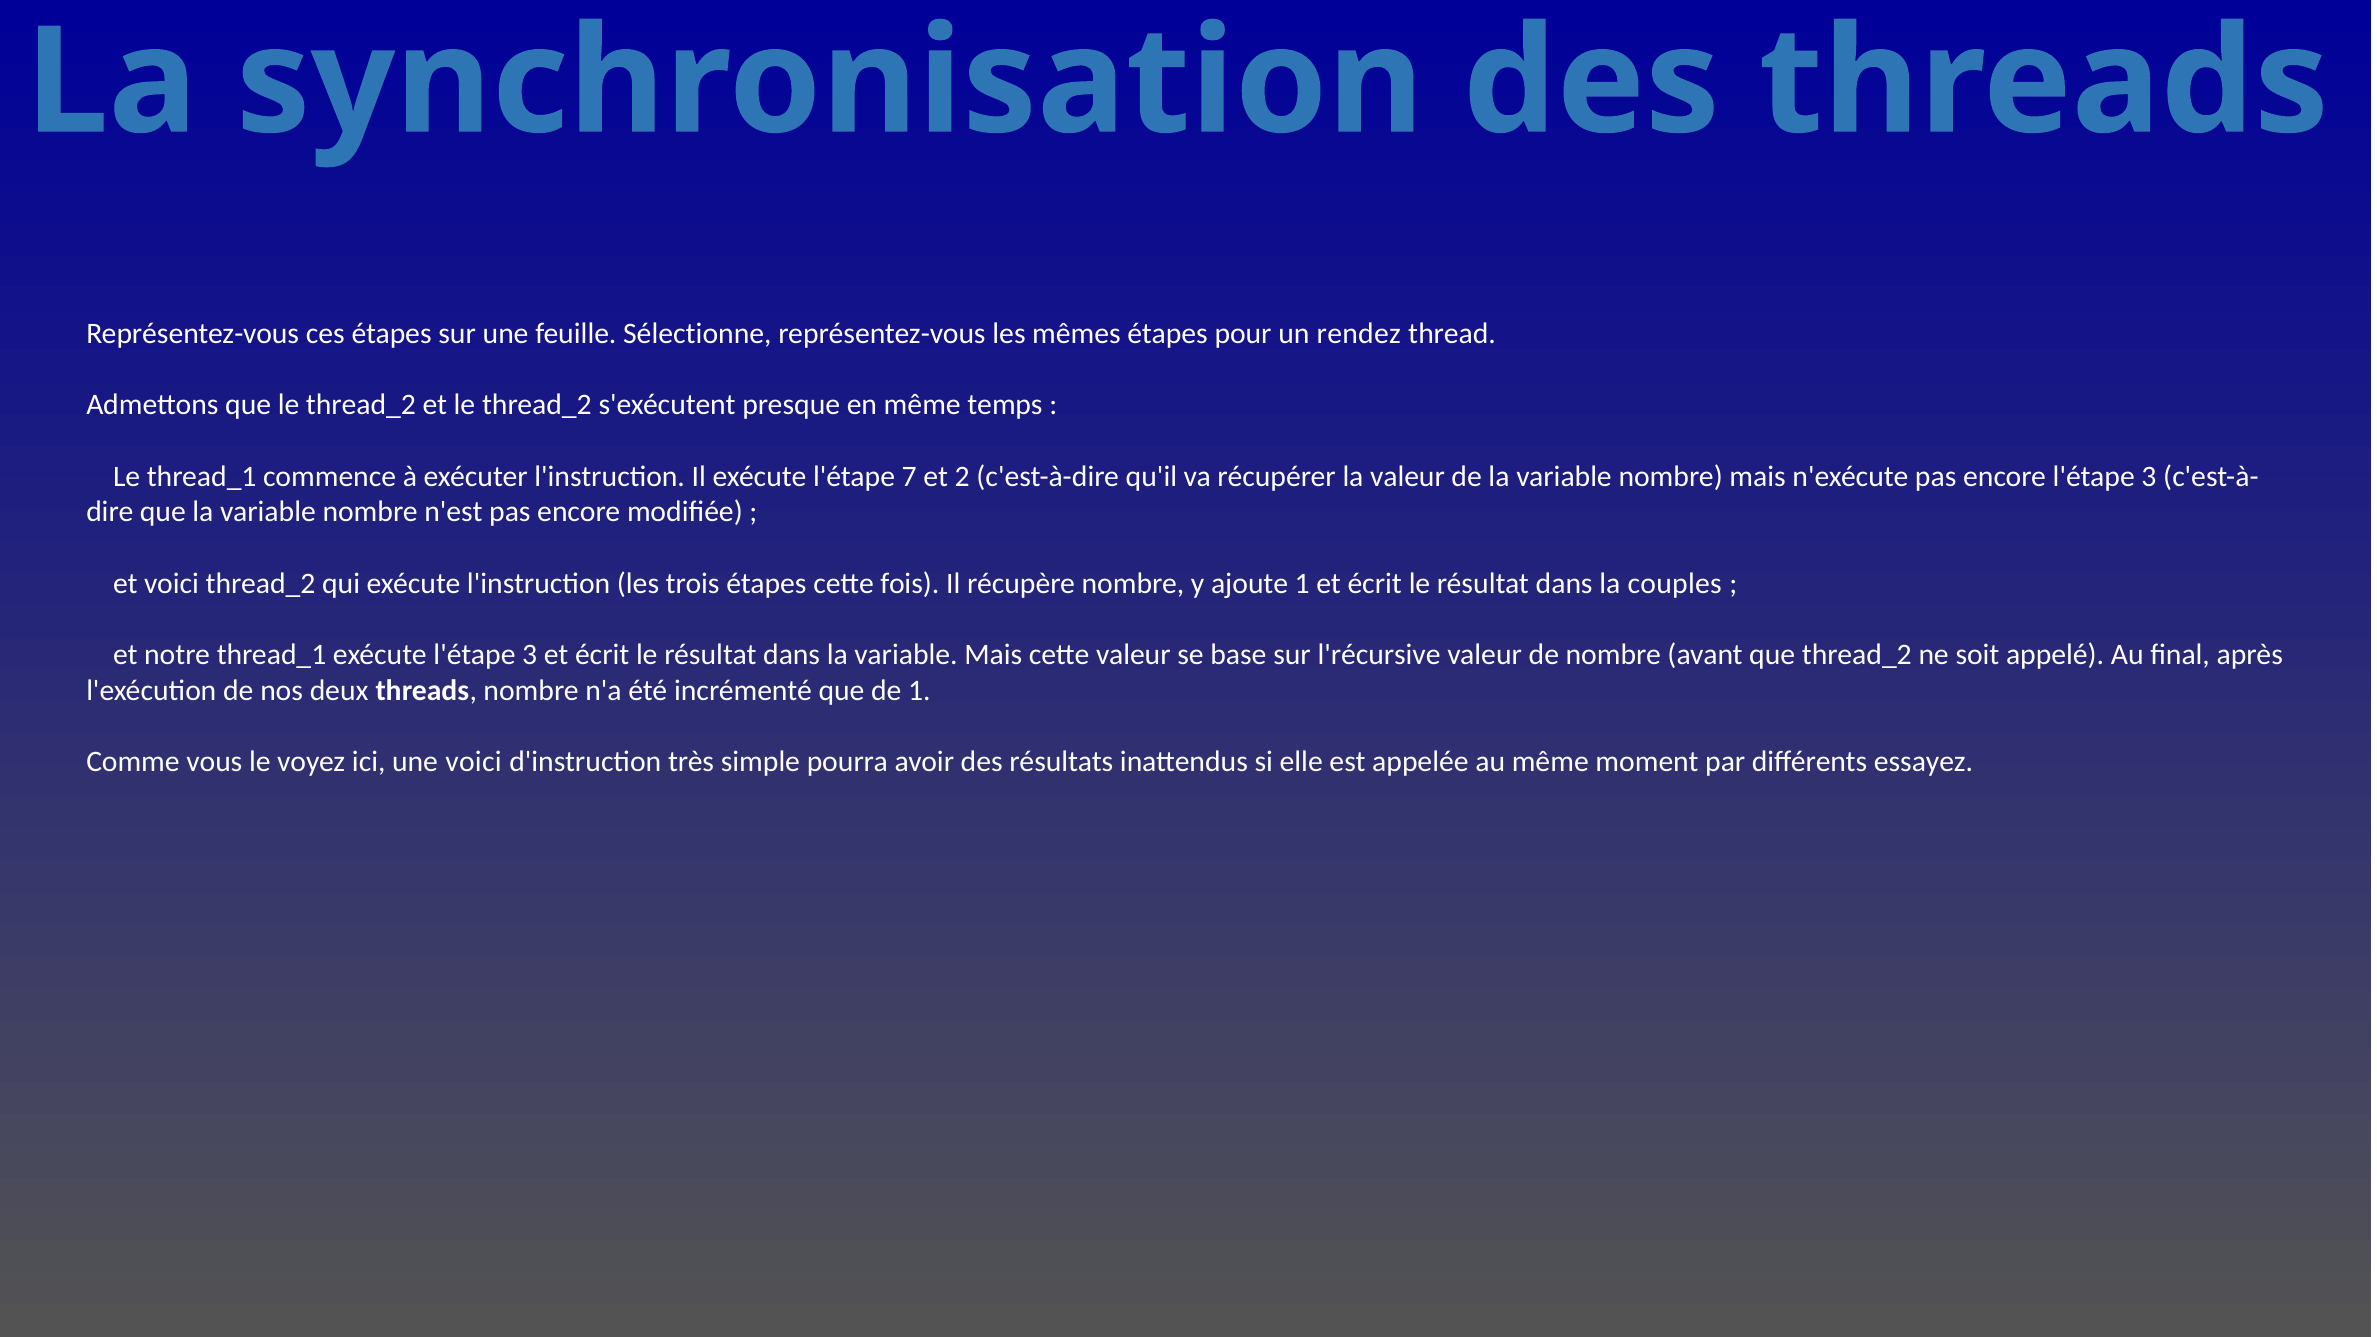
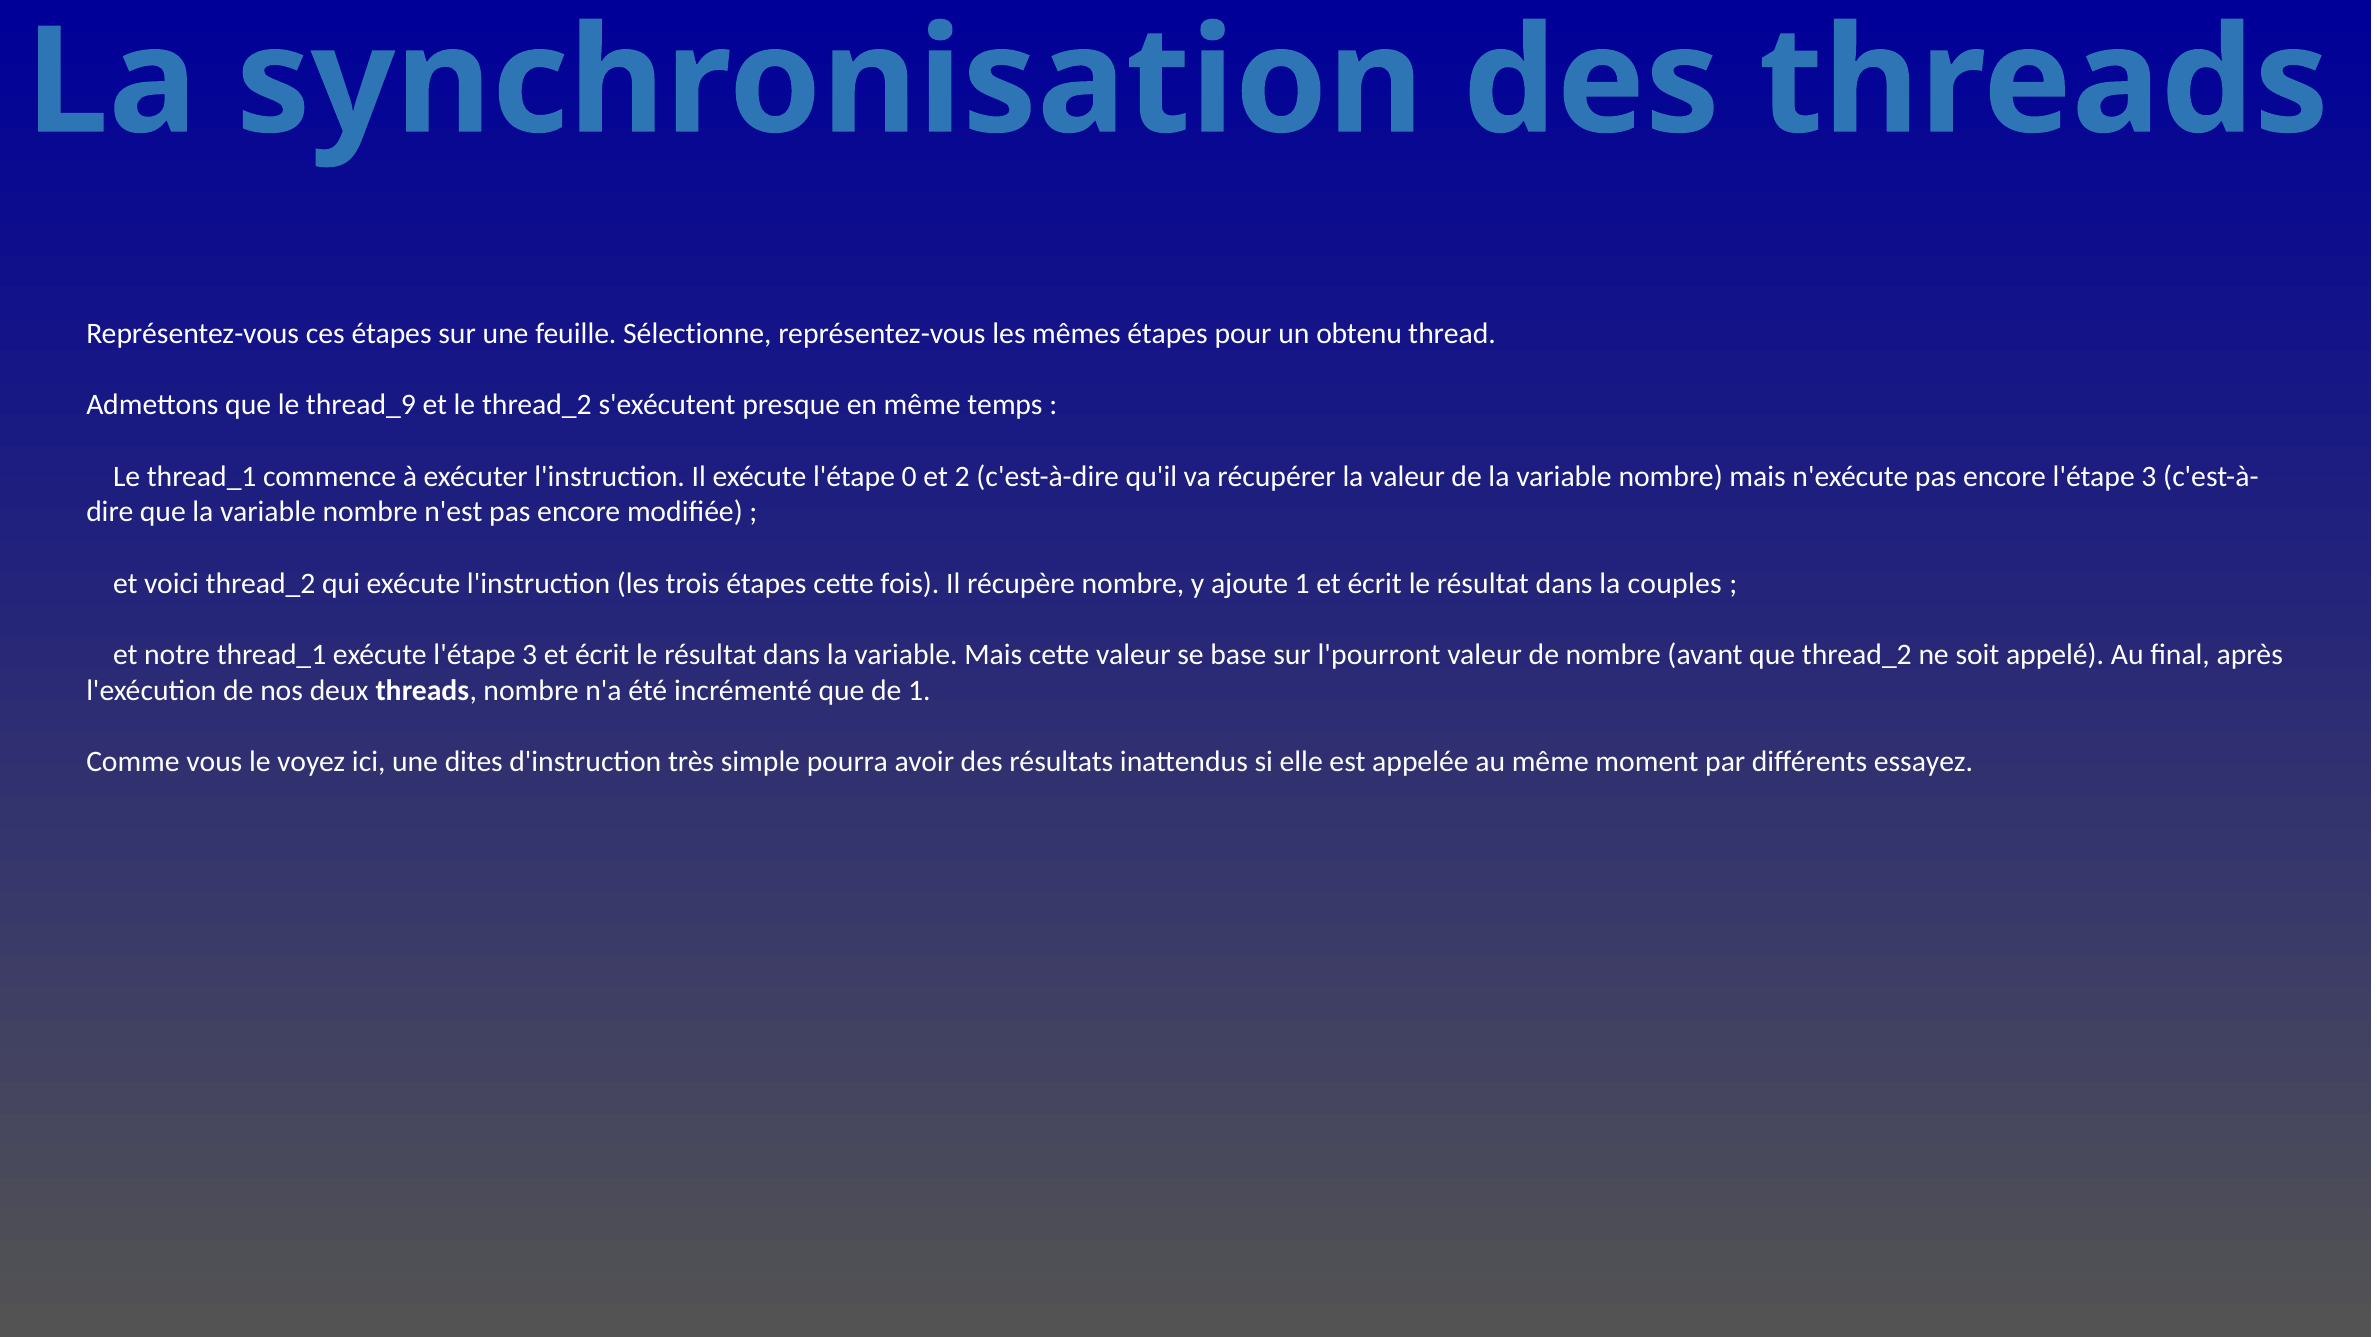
rendez: rendez -> obtenu
que le thread_2: thread_2 -> thread_9
7: 7 -> 0
l'récursive: l'récursive -> l'pourront
une voici: voici -> dites
